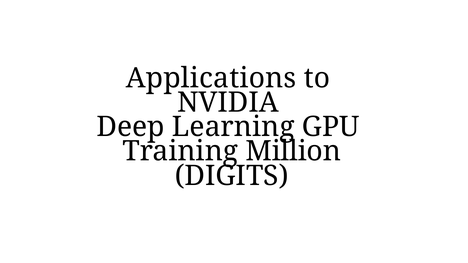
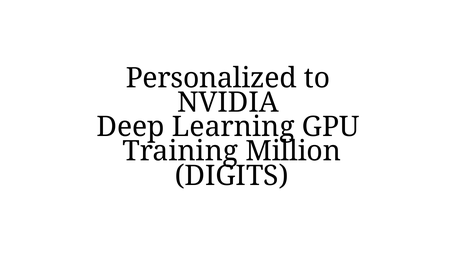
Applications: Applications -> Personalized
